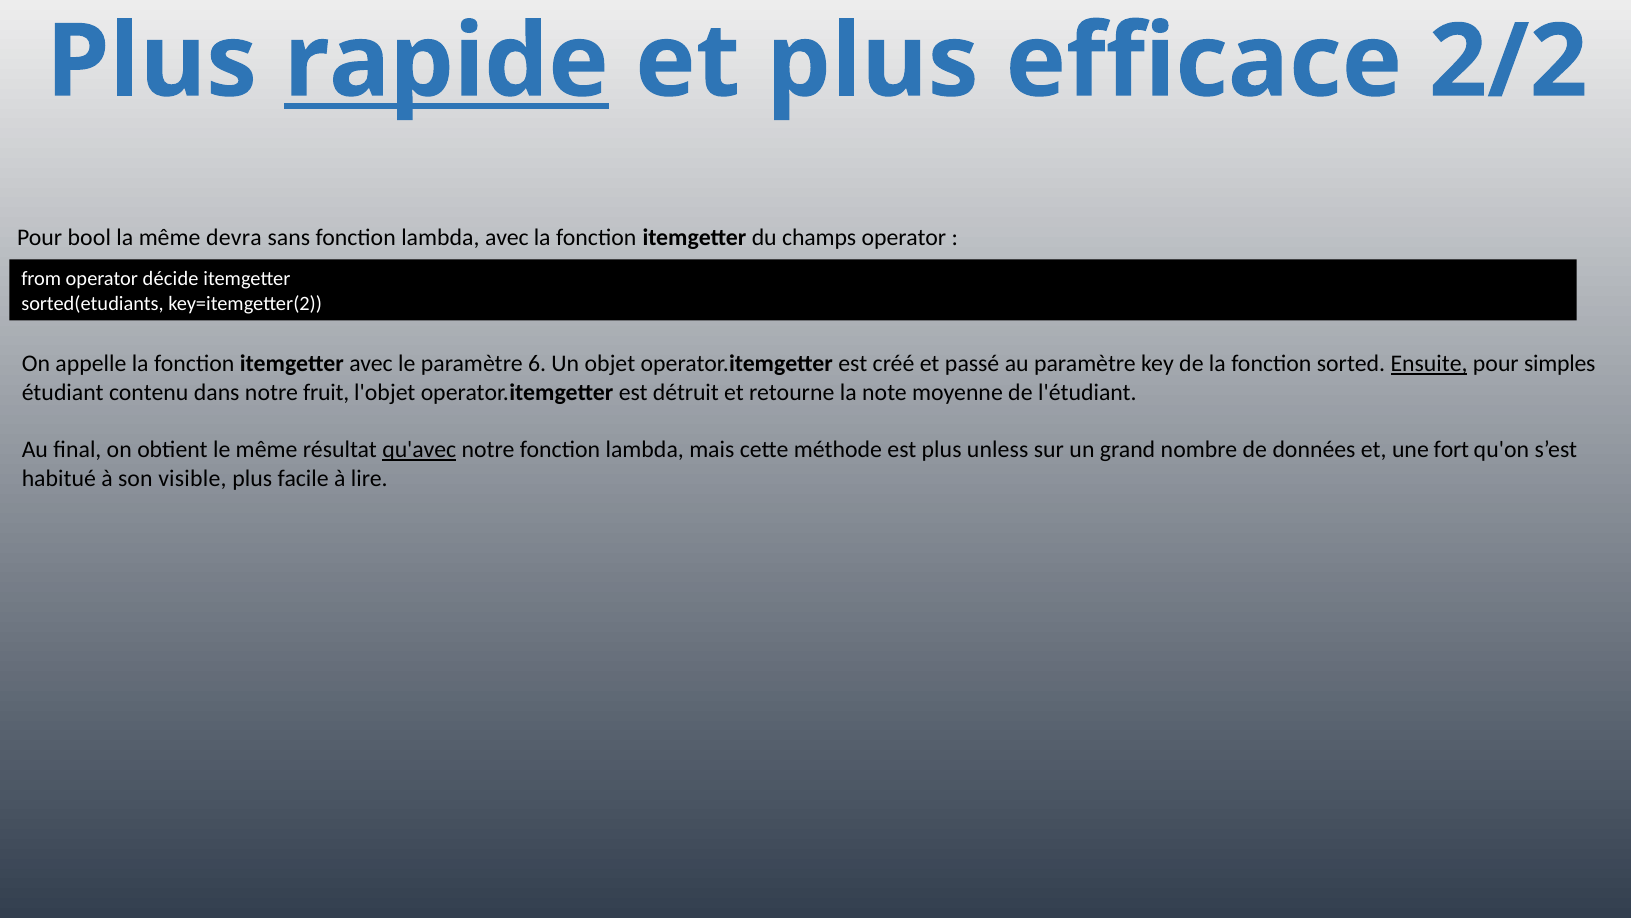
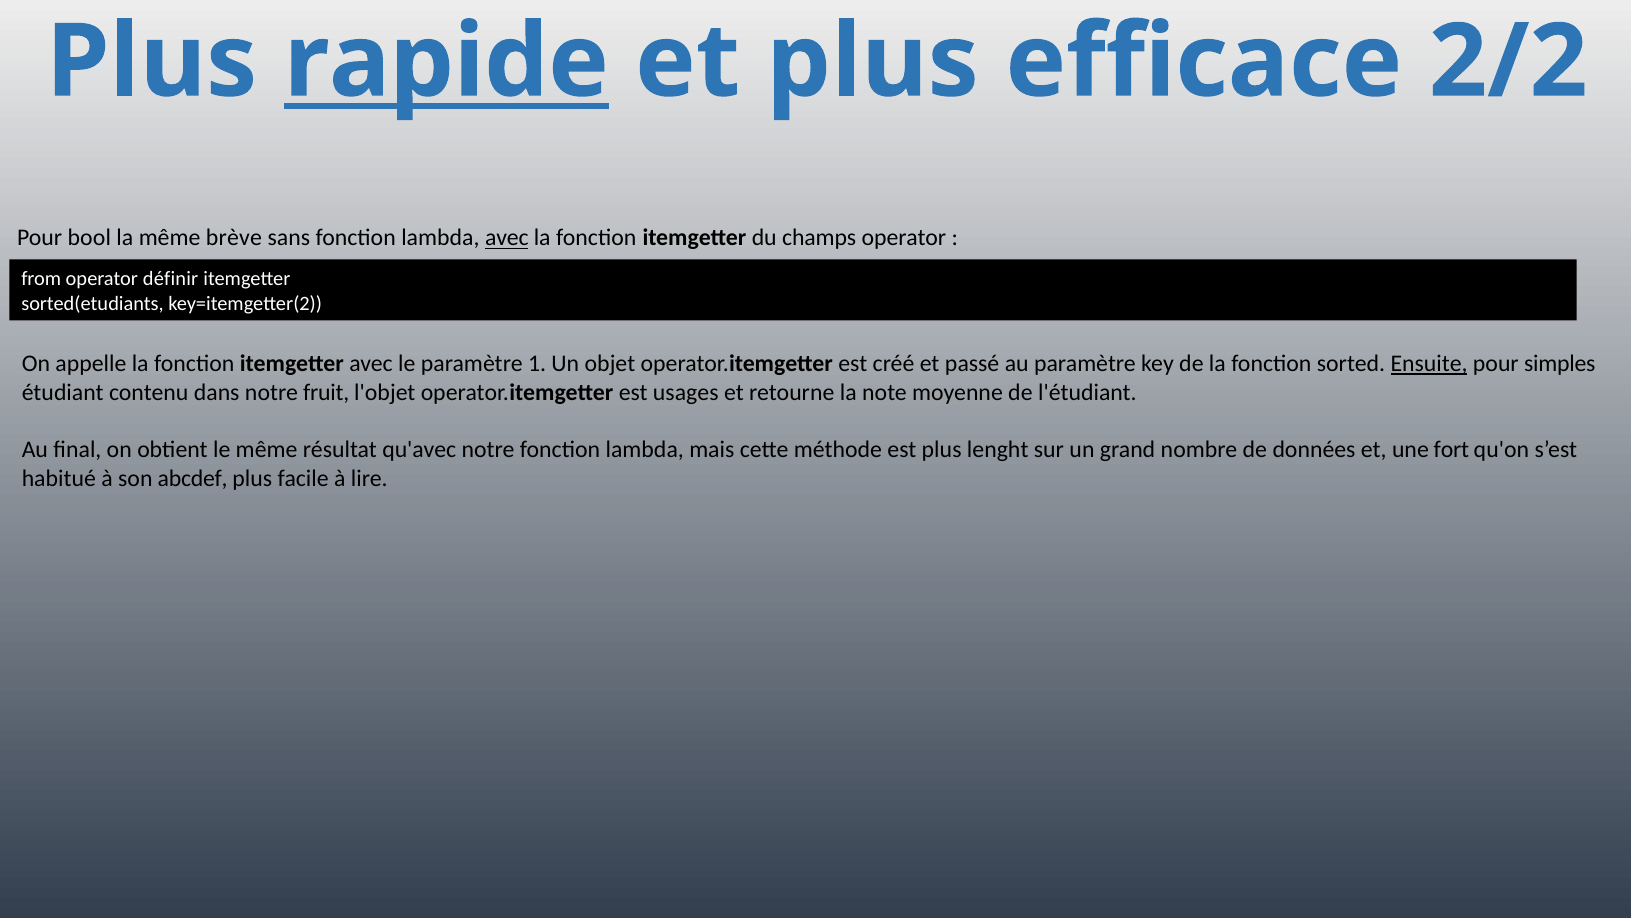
devra: devra -> brève
avec at (507, 238) underline: none -> present
décide: décide -> définir
6: 6 -> 1
détruit: détruit -> usages
qu'avec underline: present -> none
unless: unless -> lenght
visible: visible -> abcdef
